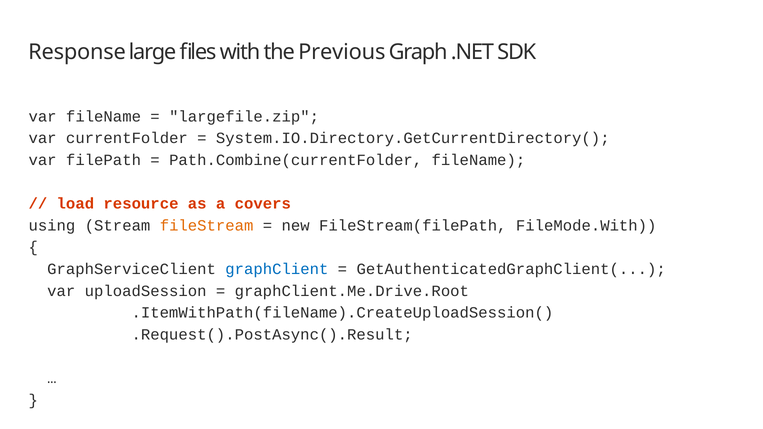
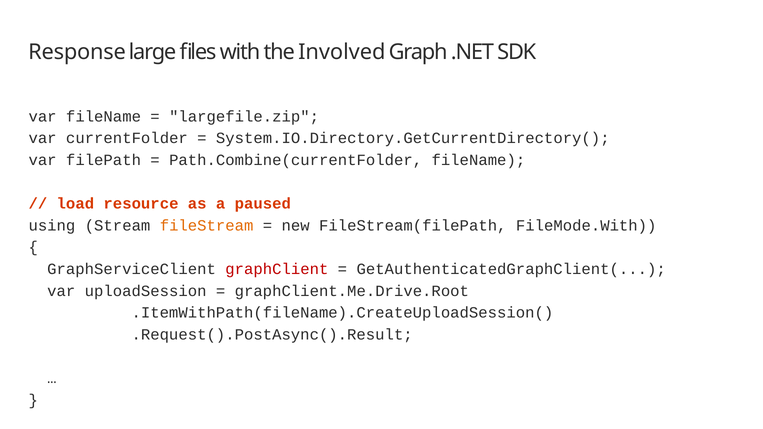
Previous: Previous -> Involved
covers: covers -> paused
graphClient colour: blue -> red
